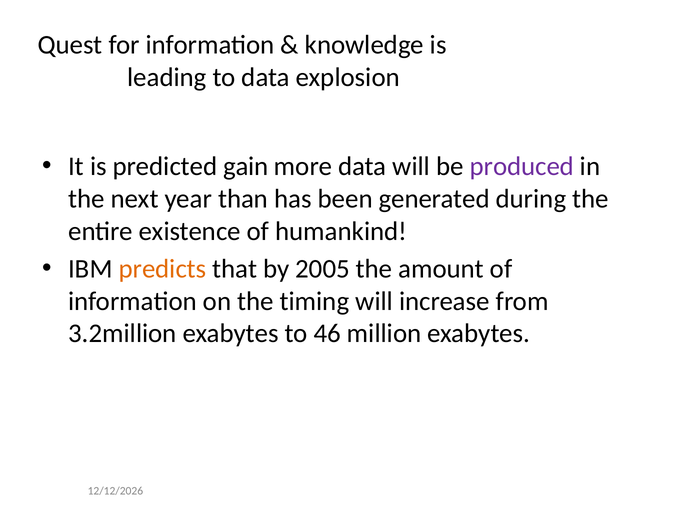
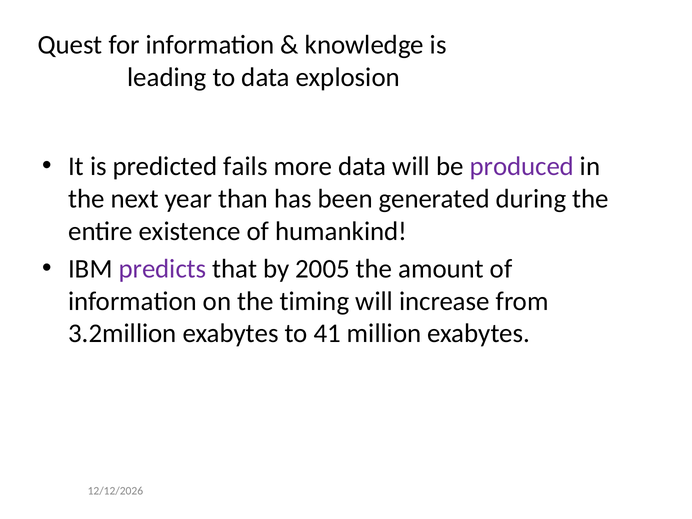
gain: gain -> fails
predicts colour: orange -> purple
46: 46 -> 41
